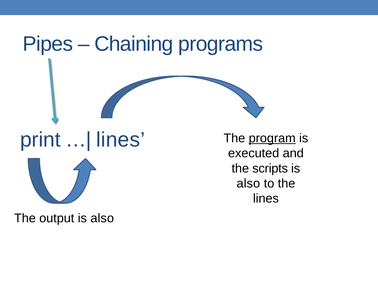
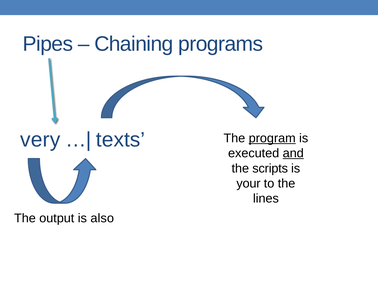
print: print -> very
lines at (120, 140): lines -> texts
and underline: none -> present
also at (248, 184): also -> your
